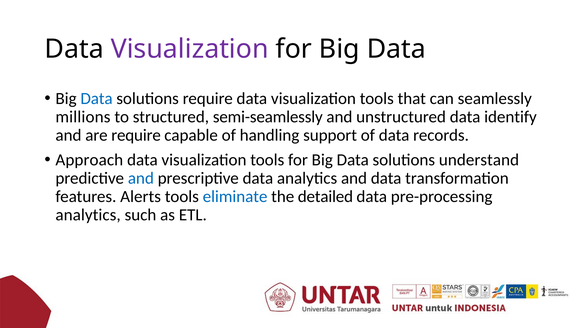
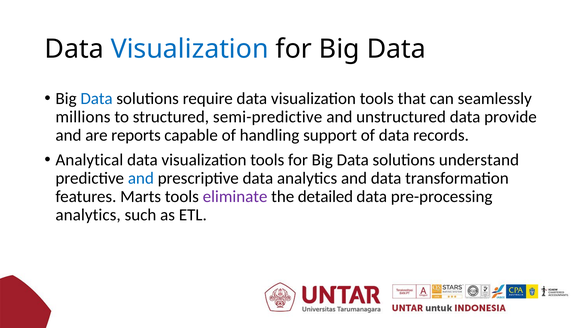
Visualization at (190, 49) colour: purple -> blue
semi-seamlessly: semi-seamlessly -> semi-predictive
identify: identify -> provide
are require: require -> reports
Approach: Approach -> Analytical
Alerts: Alerts -> Marts
eliminate colour: blue -> purple
